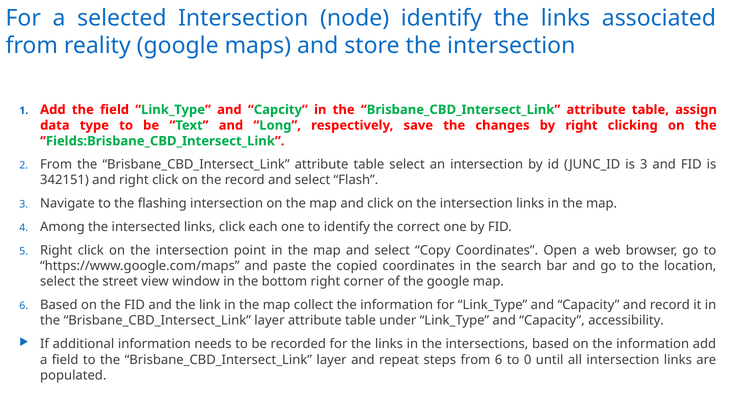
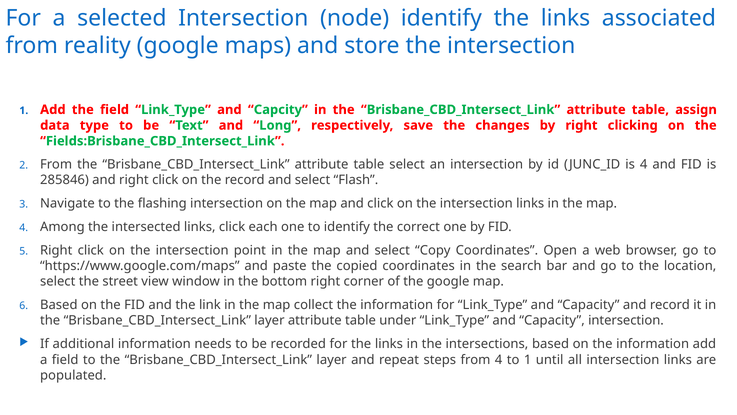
is 3: 3 -> 4
342151: 342151 -> 285846
Capacity accessibility: accessibility -> intersection
from 6: 6 -> 4
to 0: 0 -> 1
